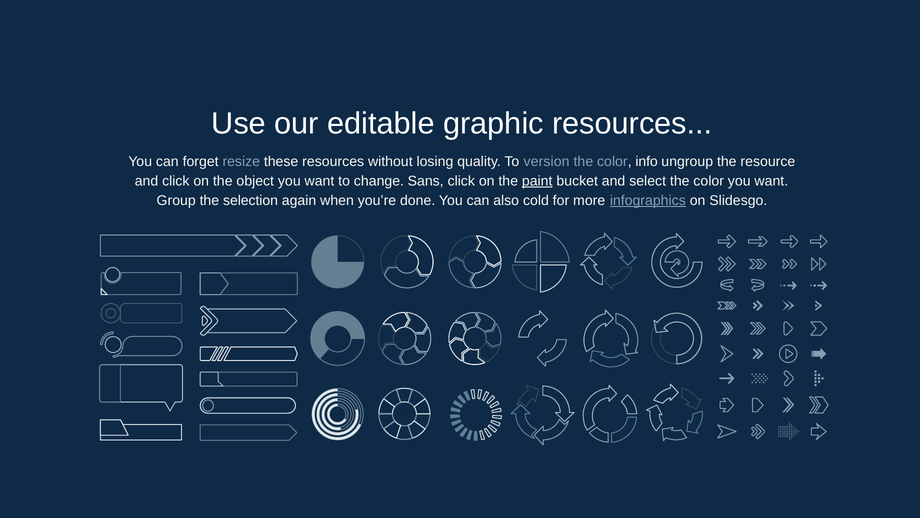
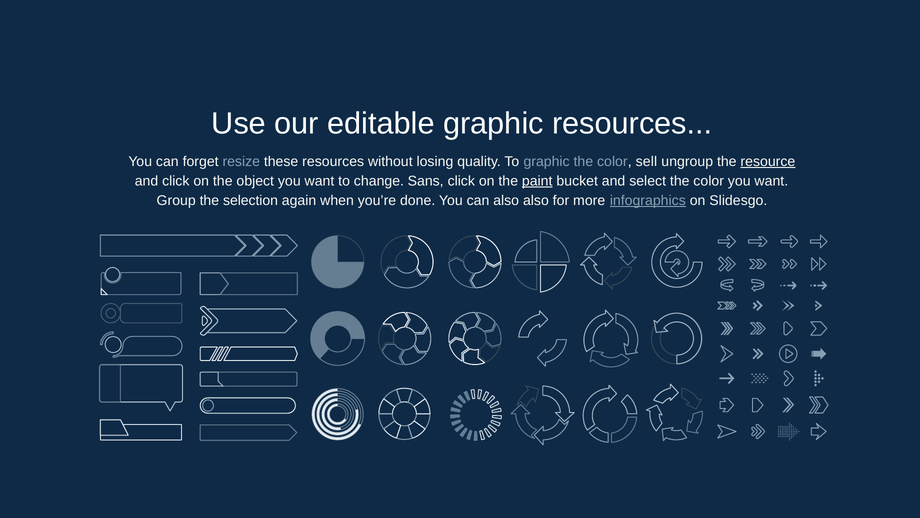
To version: version -> graphic
info: info -> sell
resource underline: none -> present
also cold: cold -> also
